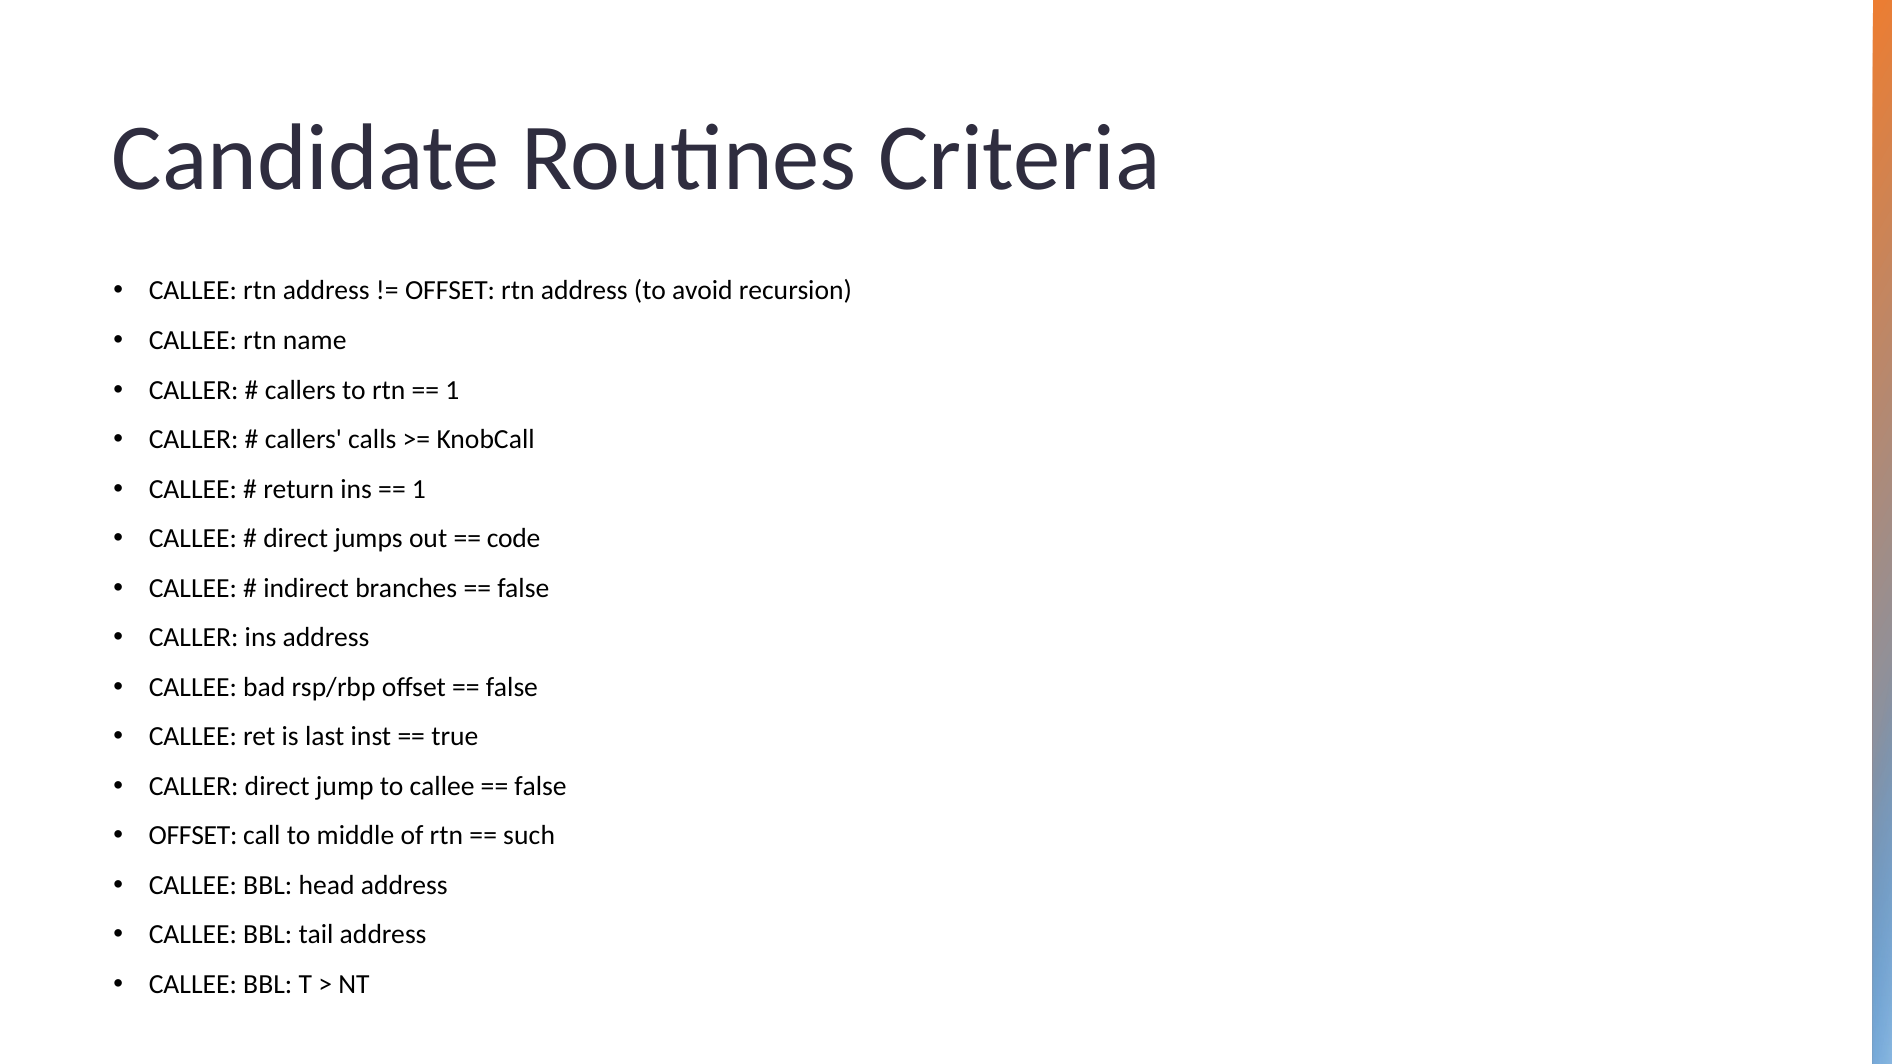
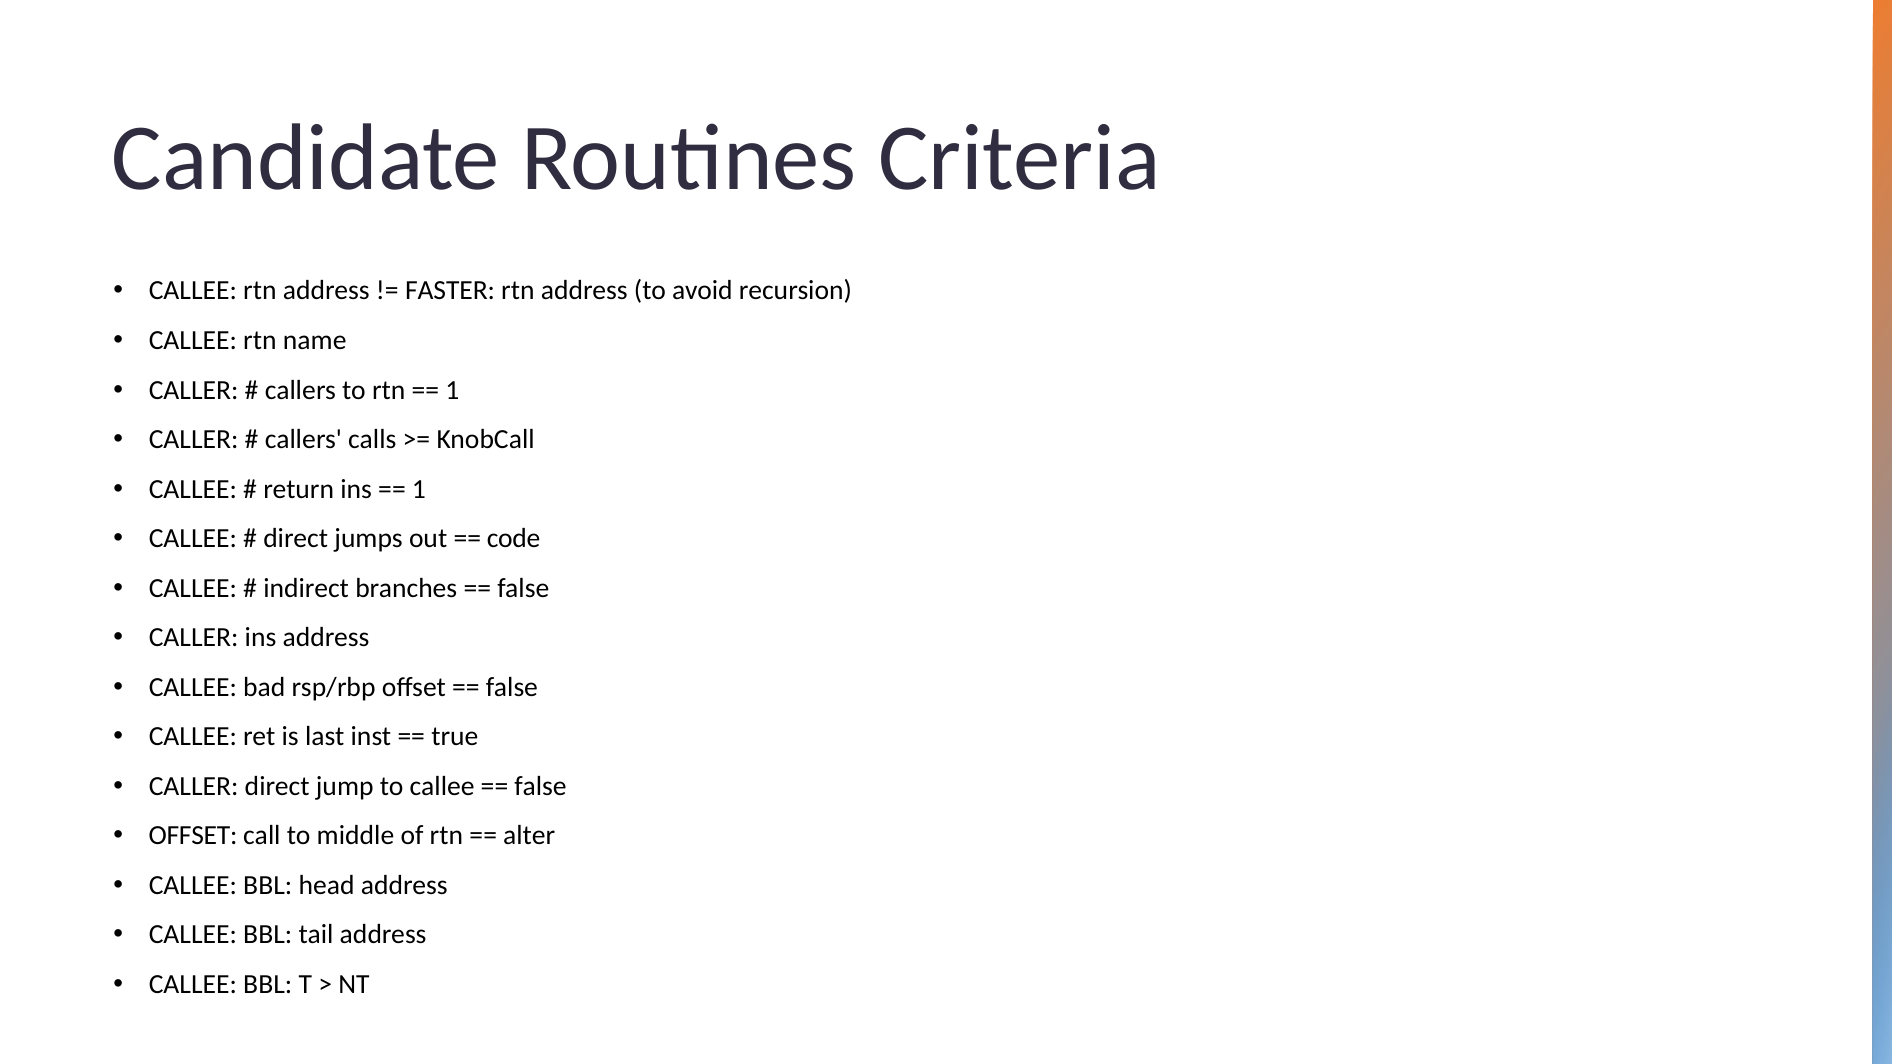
OFFSET at (450, 291): OFFSET -> FASTER
such: such -> alter
